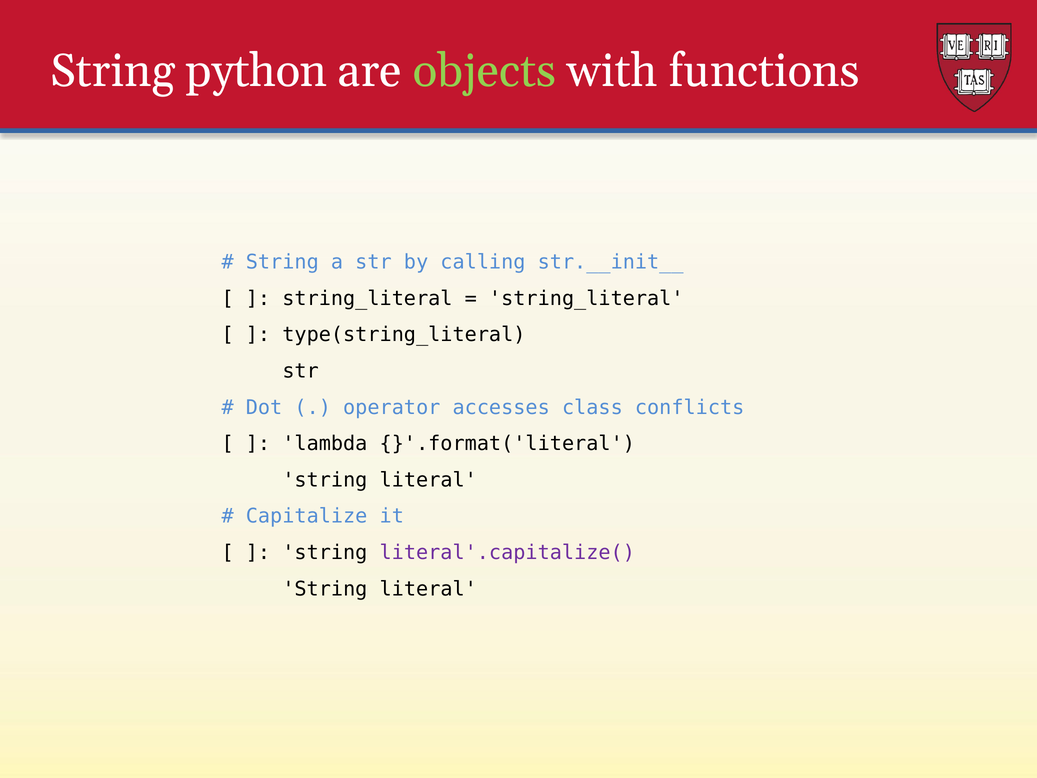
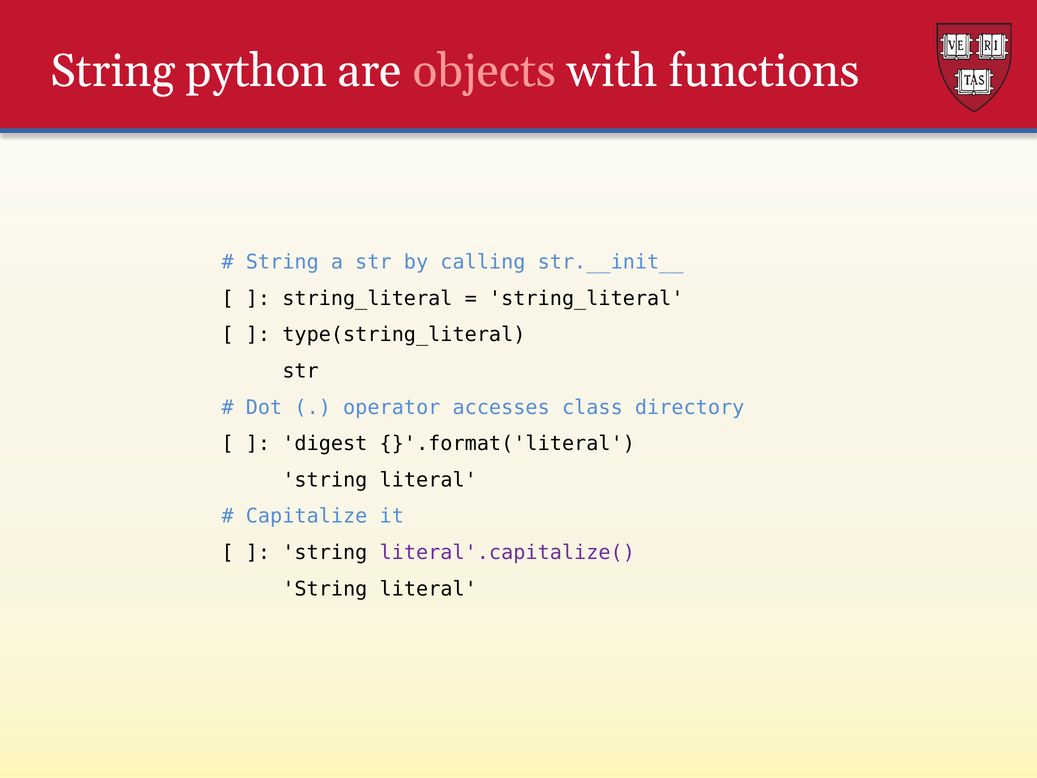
objects colour: light green -> pink
conflicts: conflicts -> directory
lambda: lambda -> digest
